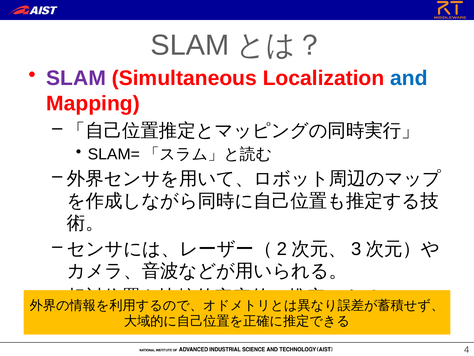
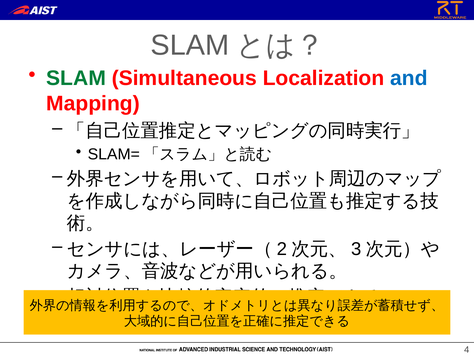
SLAM at (76, 78) colour: purple -> green
